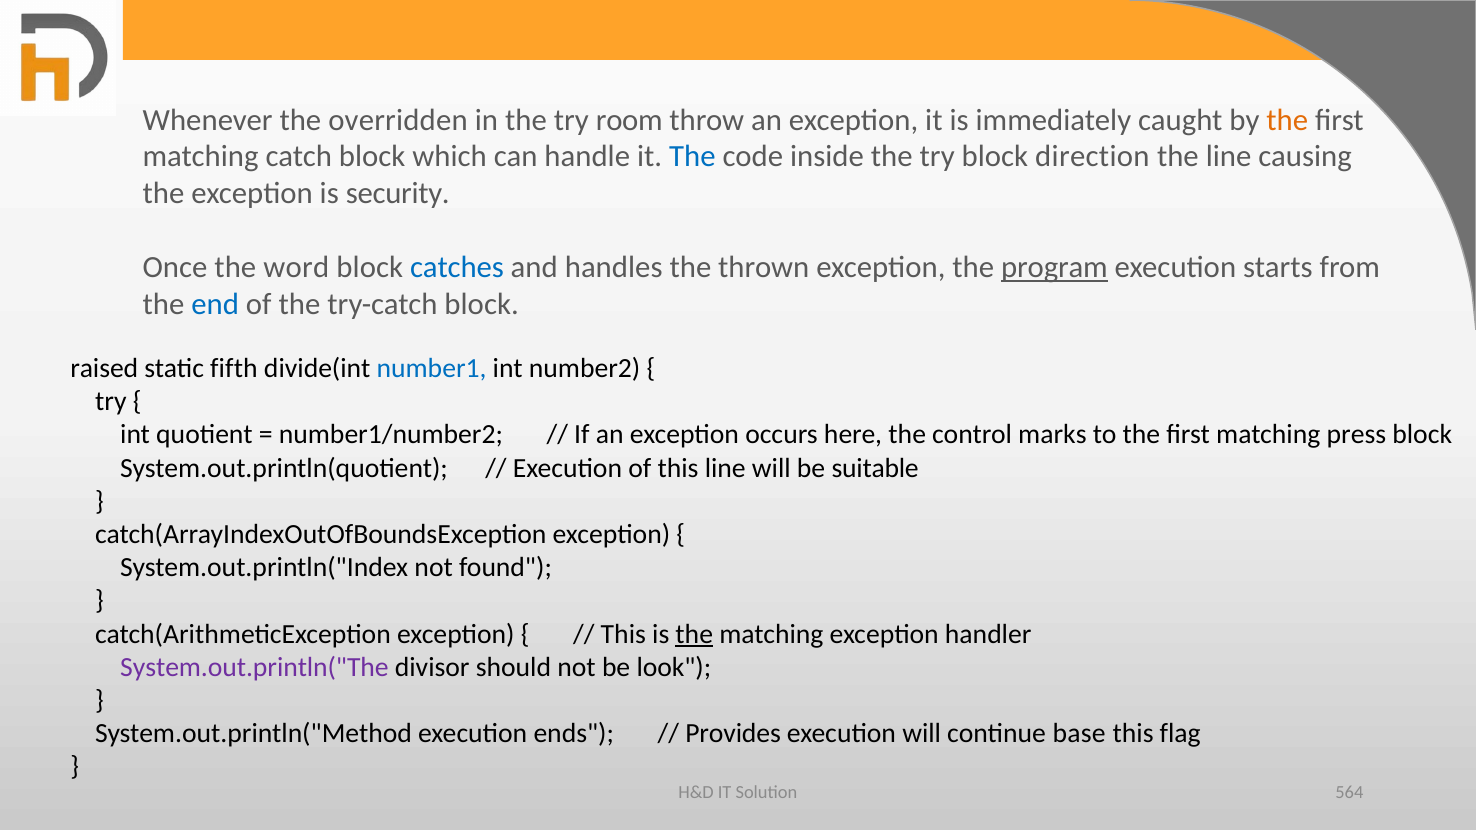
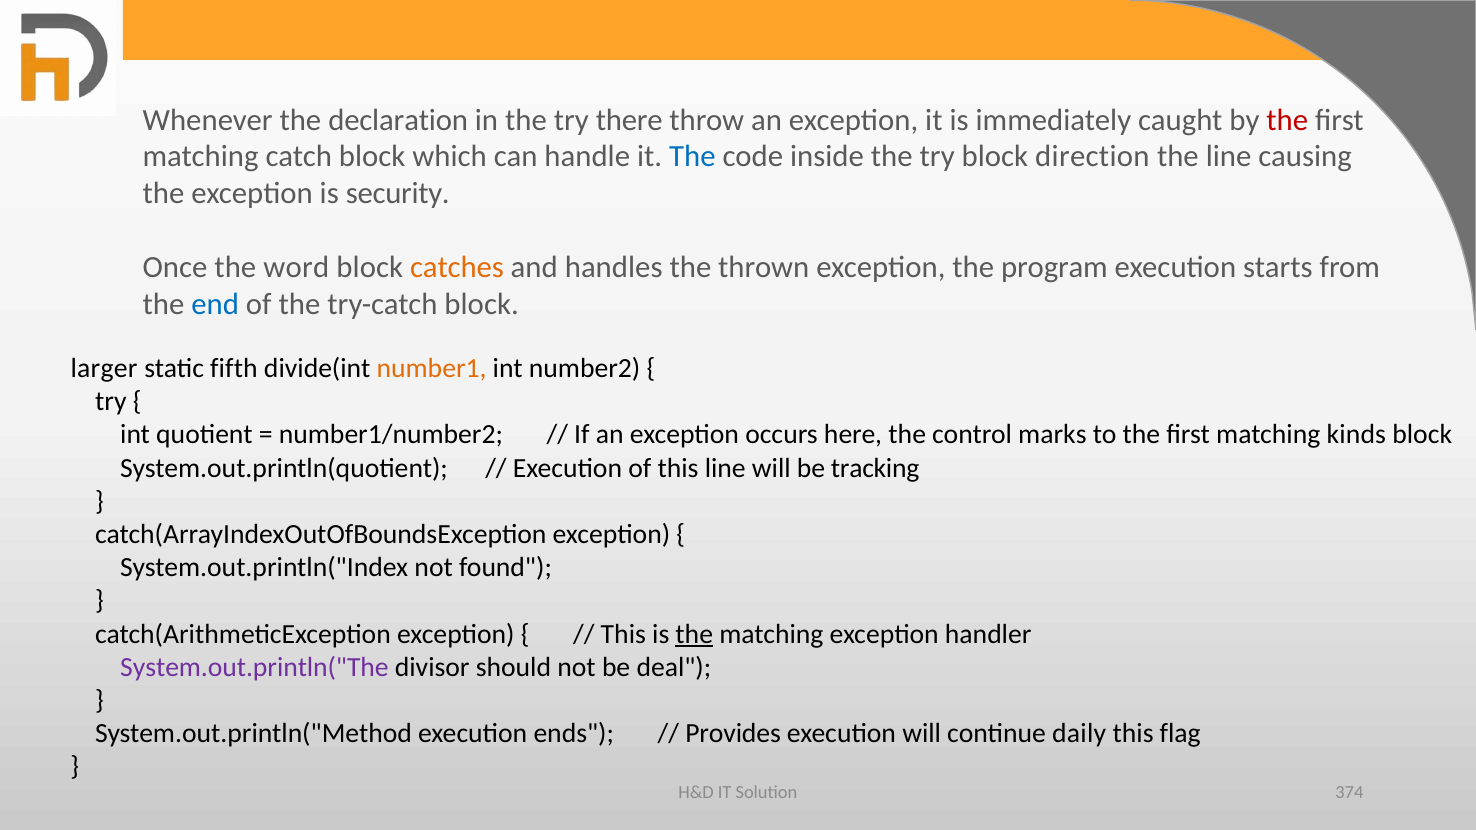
overridden: overridden -> declaration
room: room -> there
the at (1287, 120) colour: orange -> red
catches colour: blue -> orange
program underline: present -> none
raised: raised -> larger
number1 colour: blue -> orange
press: press -> kinds
suitable: suitable -> tracking
look: look -> deal
base: base -> daily
564: 564 -> 374
